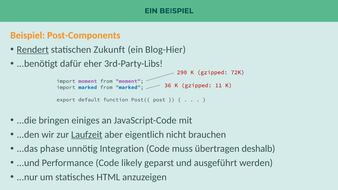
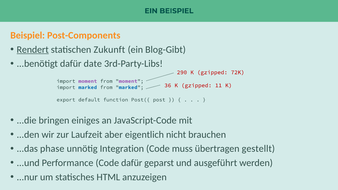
Blog-Hier: Blog-Hier -> Blog-Gibt
eher: eher -> date
Laufzeit underline: present -> none
deshalb: deshalb -> gestellt
Code likely: likely -> dafür
